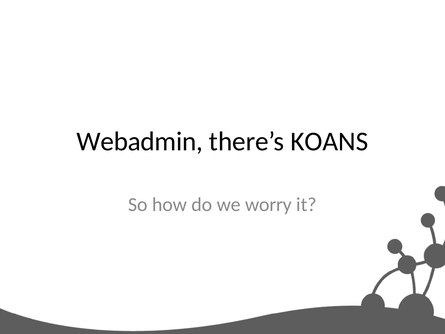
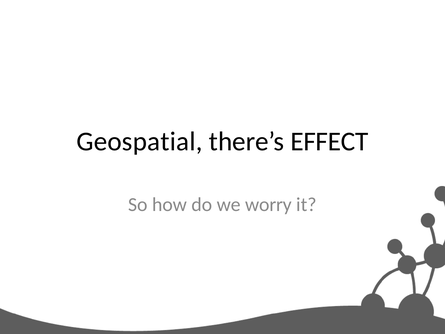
Webadmin: Webadmin -> Geospatial
KOANS: KOANS -> EFFECT
